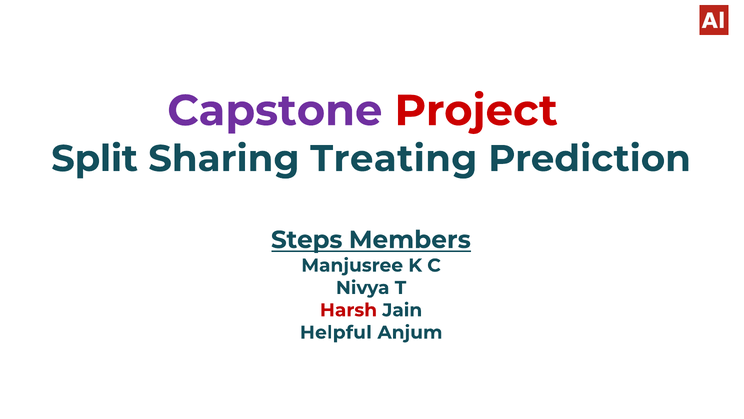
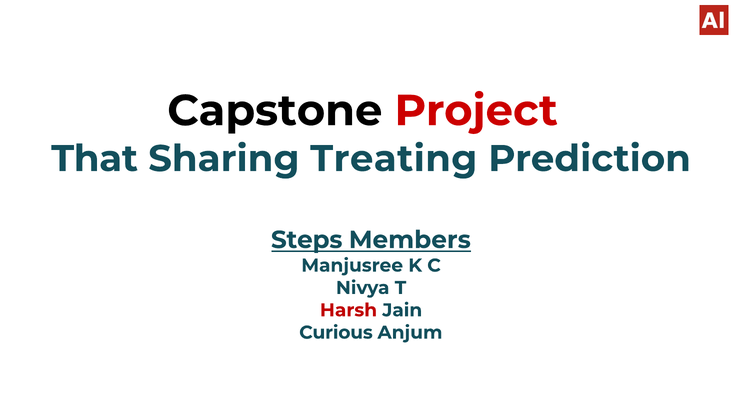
Capstone colour: purple -> black
Split: Split -> That
Helpful: Helpful -> Curious
